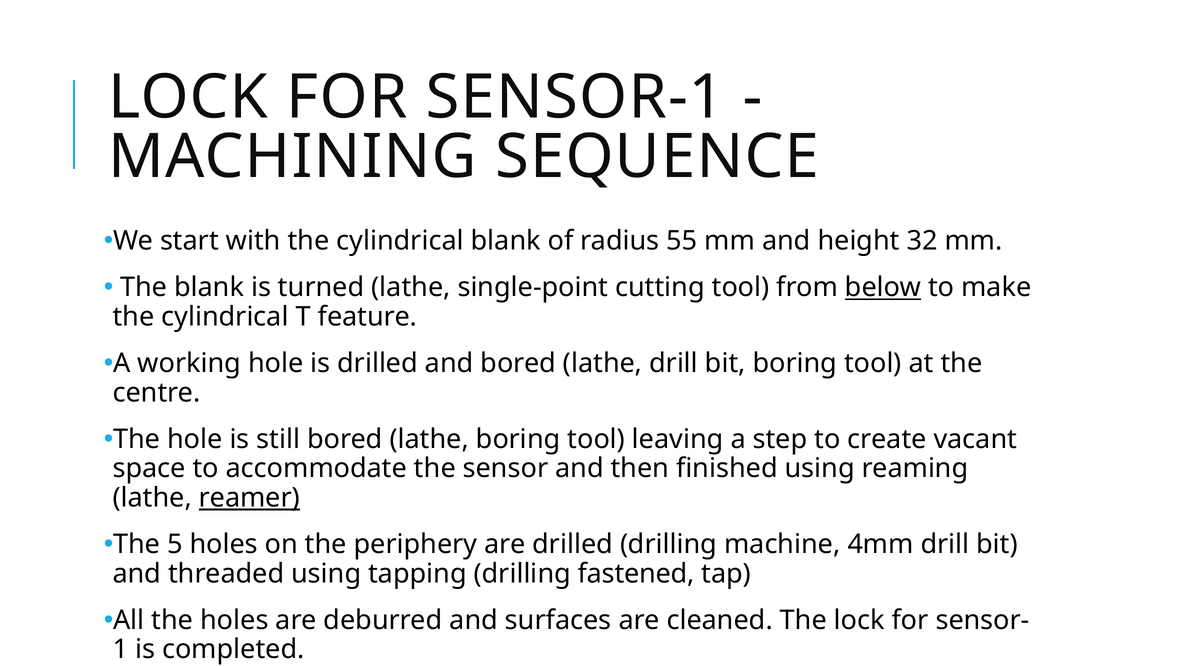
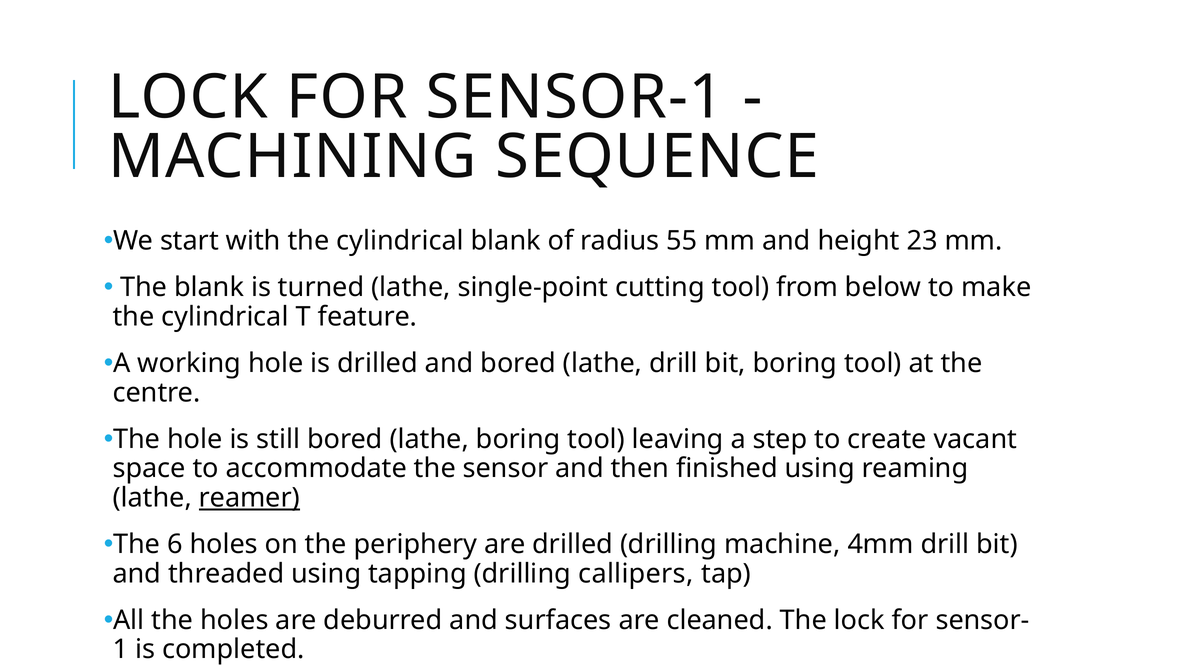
32: 32 -> 23
below underline: present -> none
5: 5 -> 6
fastened: fastened -> callipers
